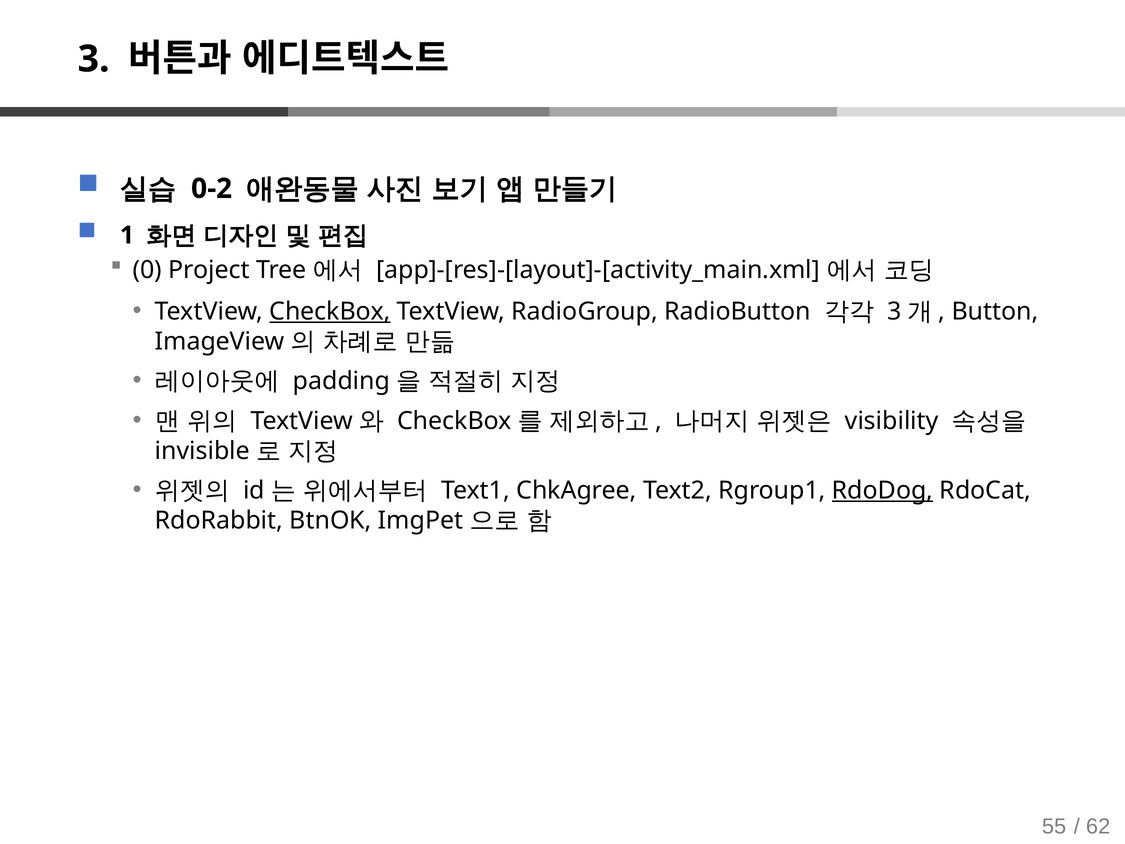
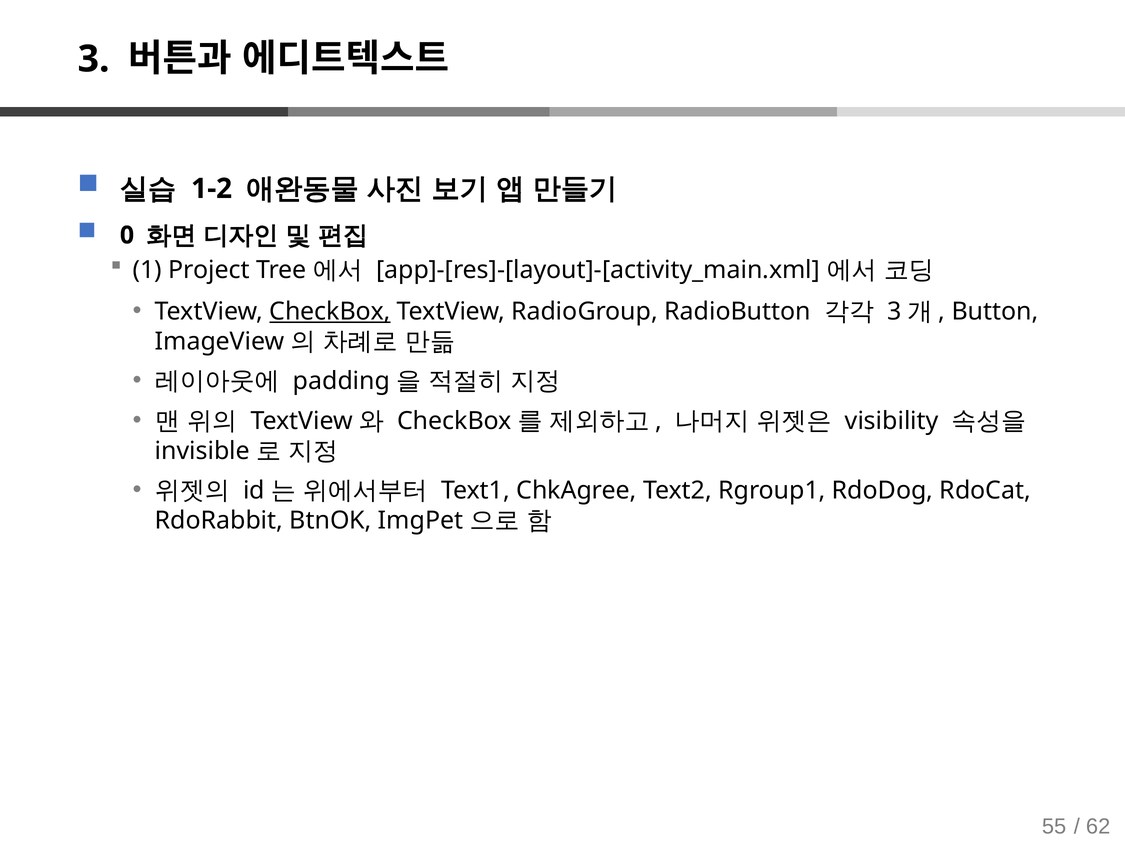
0-2: 0-2 -> 1-2
1: 1 -> 0
0: 0 -> 1
RdoDog underline: present -> none
